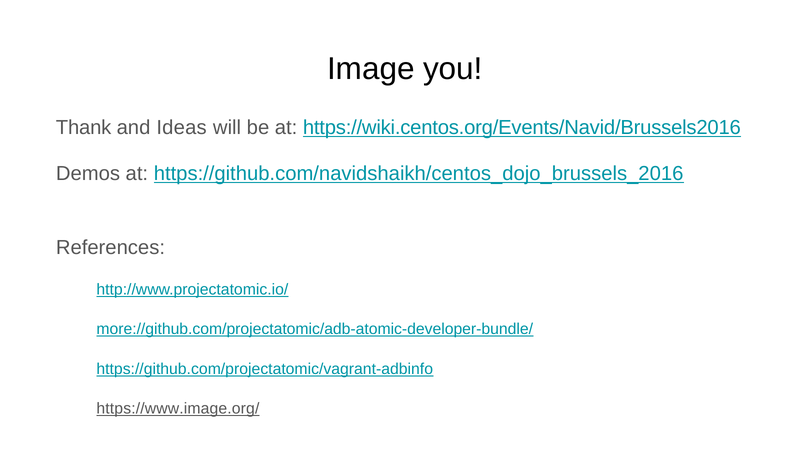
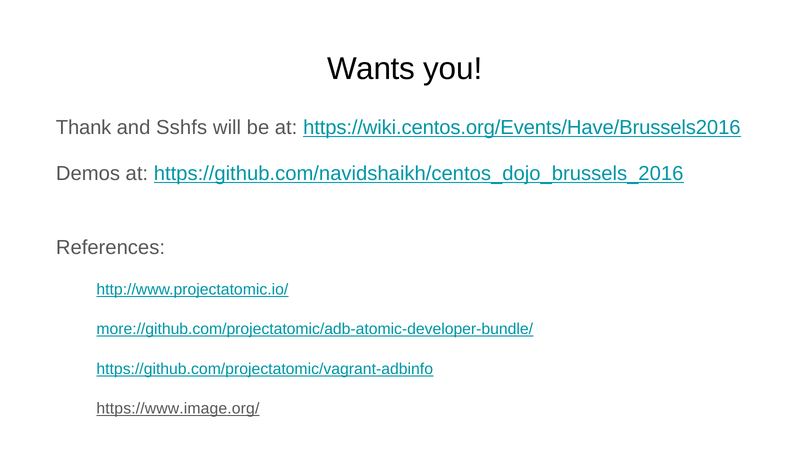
Image: Image -> Wants
Ideas: Ideas -> Sshfs
https://wiki.centos.org/Events/Navid/Brussels2016: https://wiki.centos.org/Events/Navid/Brussels2016 -> https://wiki.centos.org/Events/Have/Brussels2016
